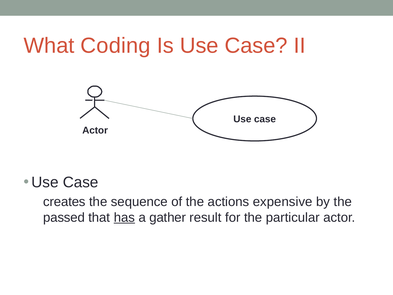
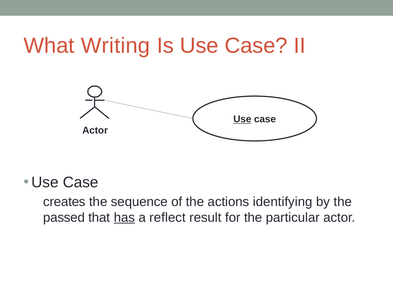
Coding: Coding -> Writing
Use at (242, 119) underline: none -> present
expensive: expensive -> identifying
gather: gather -> reflect
